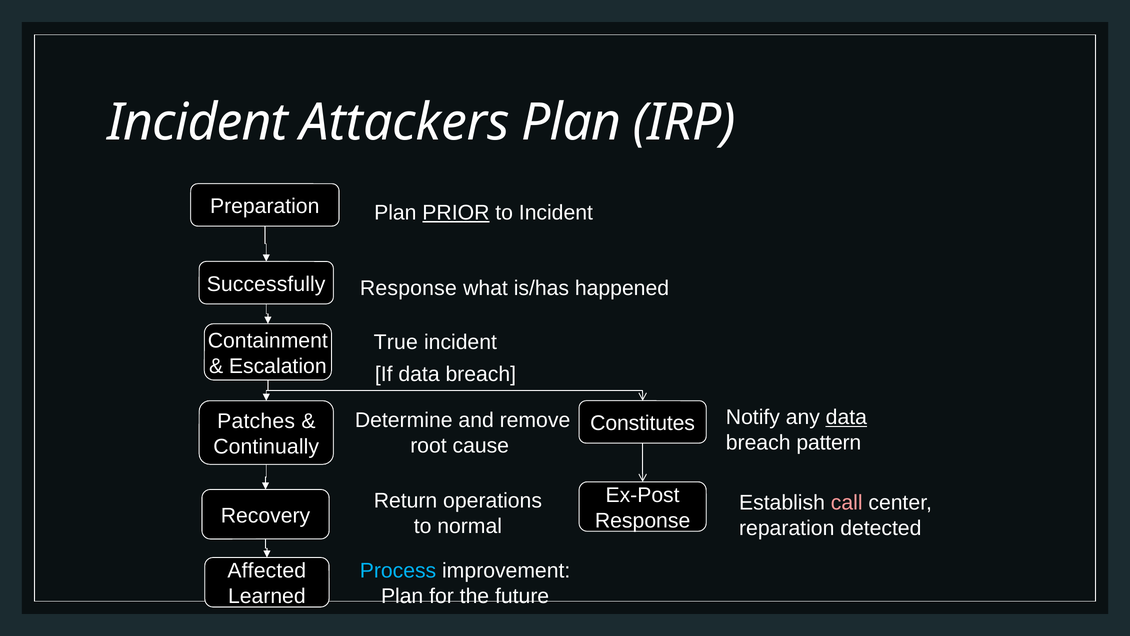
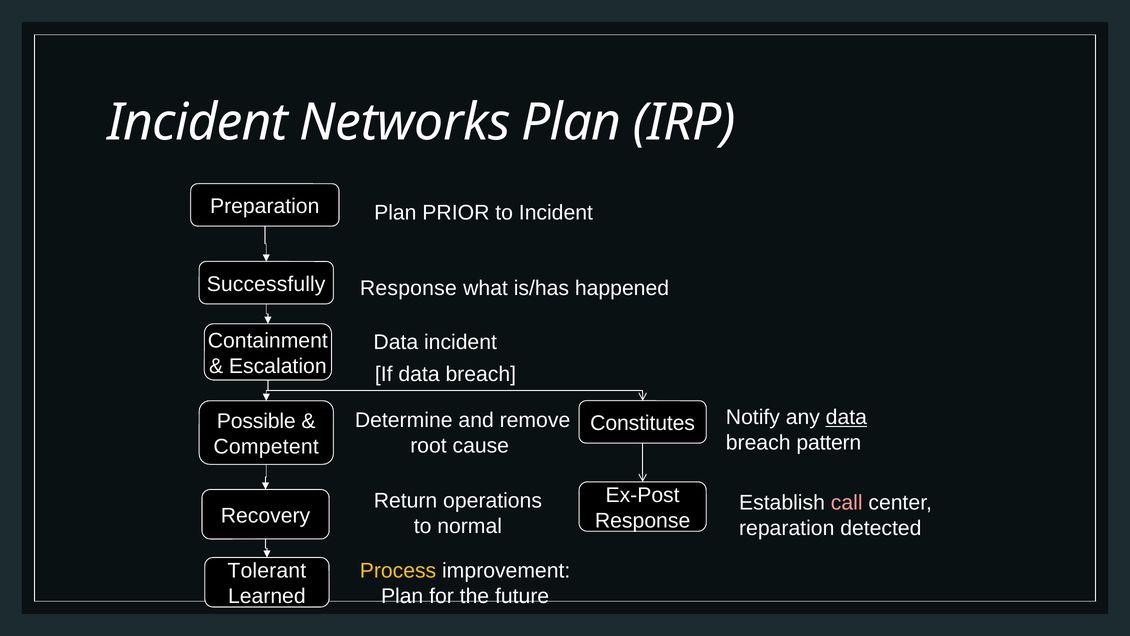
Attackers: Attackers -> Networks
PRIOR underline: present -> none
True at (396, 342): True -> Data
Patches: Patches -> Possible
Continually: Continually -> Competent
Process colour: light blue -> yellow
Affected: Affected -> Tolerant
